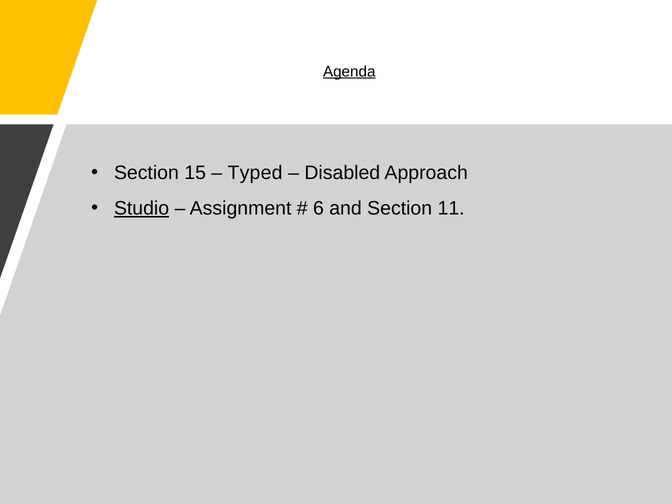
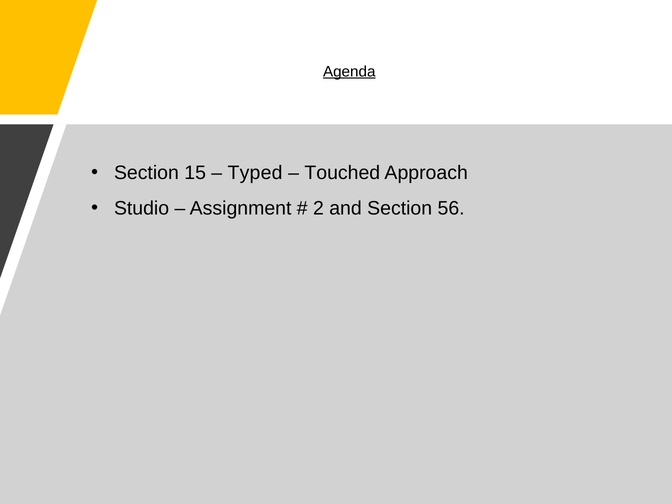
Disabled: Disabled -> Touched
Studio underline: present -> none
6: 6 -> 2
11: 11 -> 56
